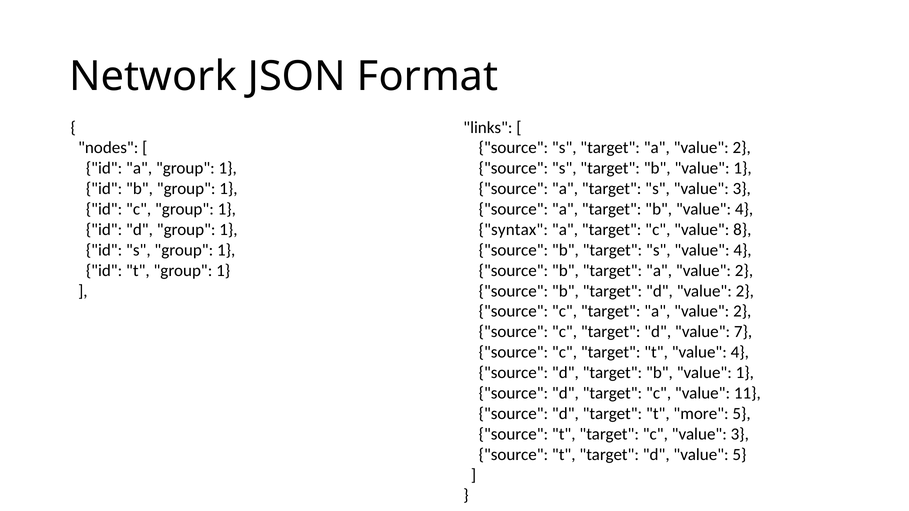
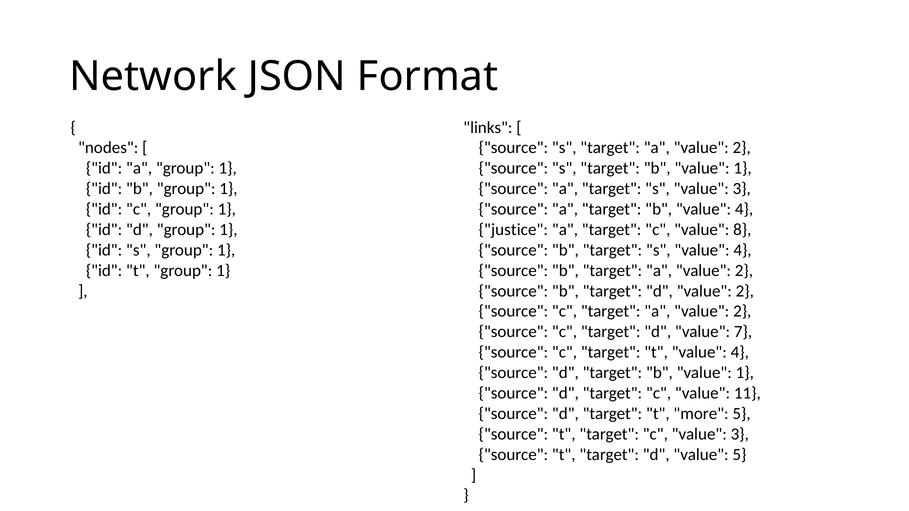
syntax: syntax -> justice
